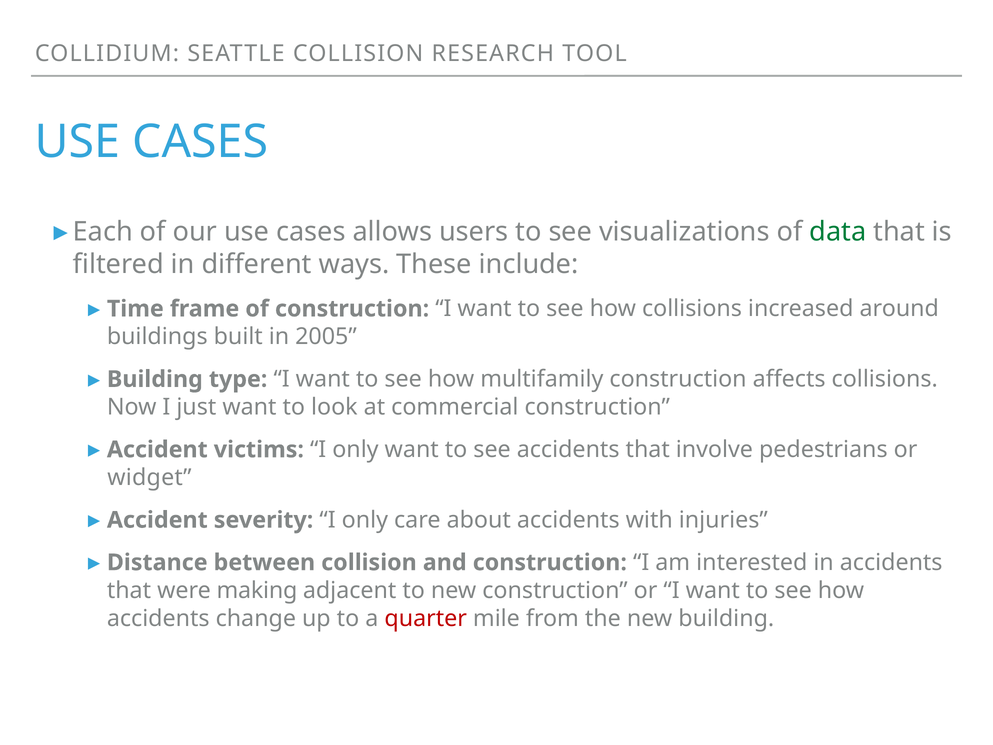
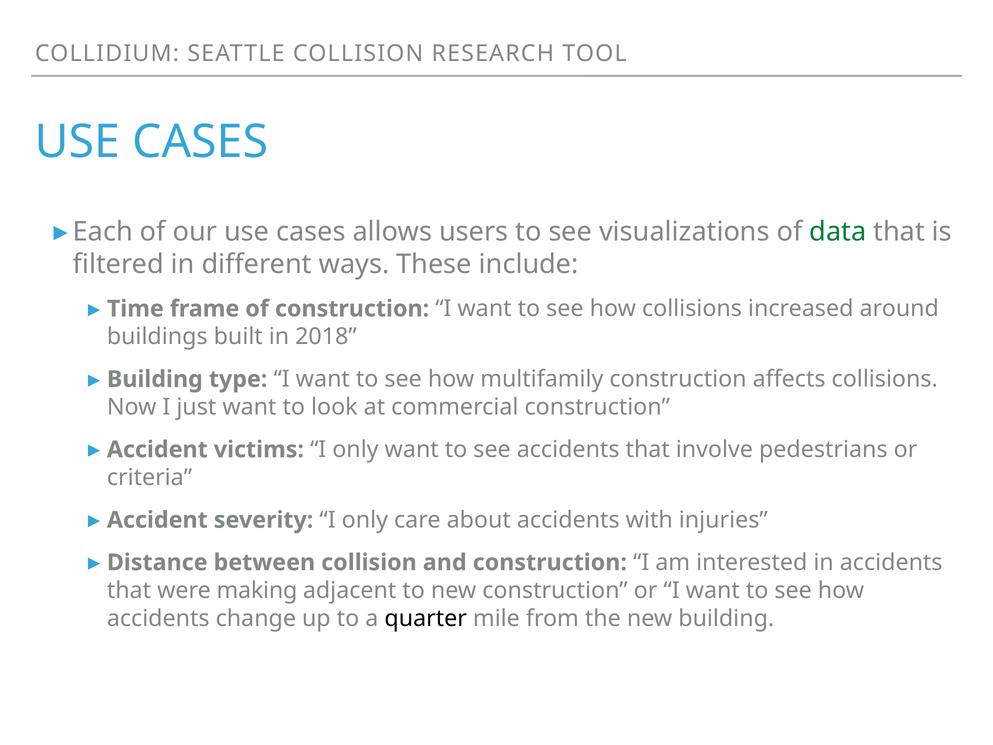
2005: 2005 -> 2018
widget: widget -> criteria
quarter colour: red -> black
